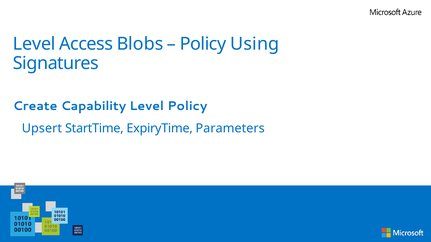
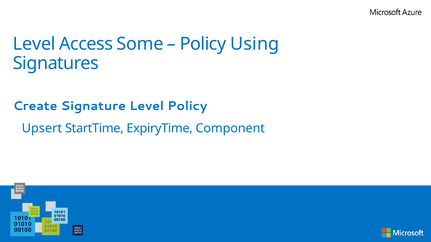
Blobs: Blobs -> Some
Capability: Capability -> Signature
Parameters: Parameters -> Component
